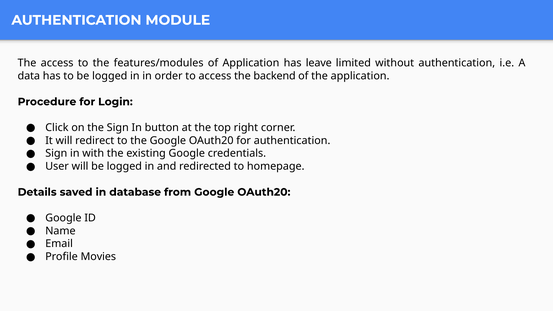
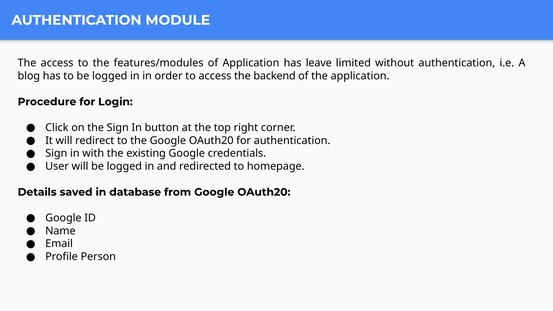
data: data -> blog
Movies: Movies -> Person
